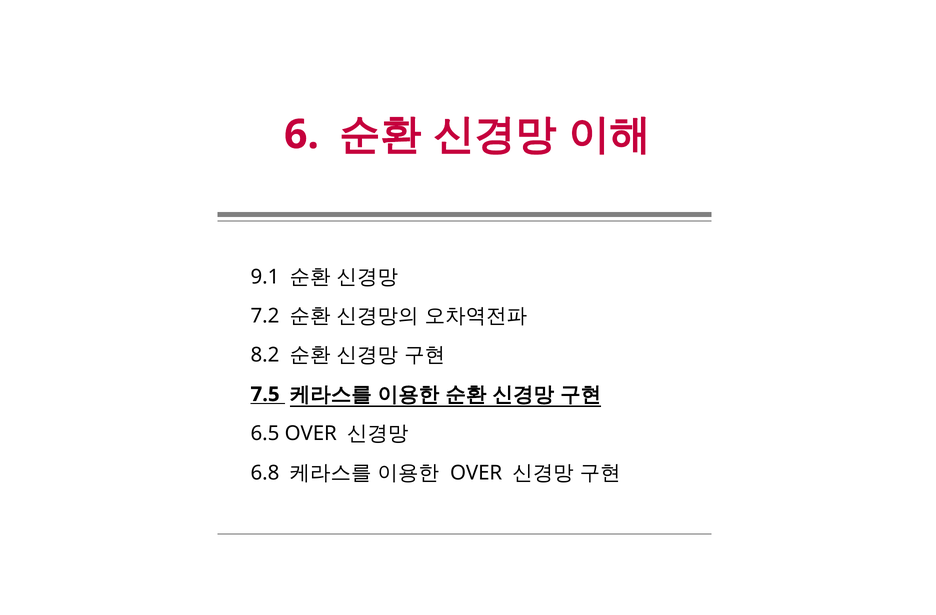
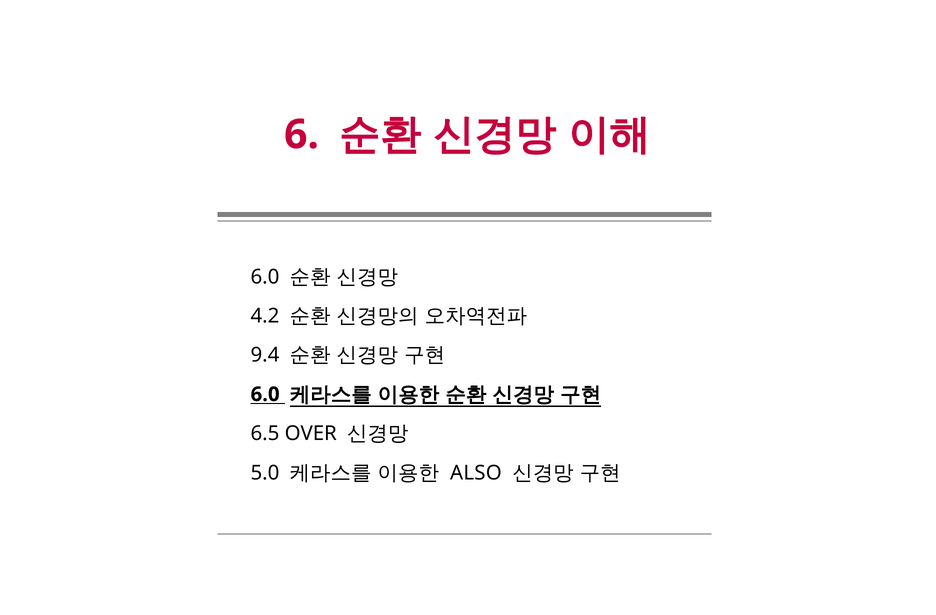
9.1 at (265, 277): 9.1 -> 6.0
7.2: 7.2 -> 4.2
8.2: 8.2 -> 9.4
7.5 at (265, 394): 7.5 -> 6.0
6.8: 6.8 -> 5.0
OVER at (476, 473): OVER -> ALSO
